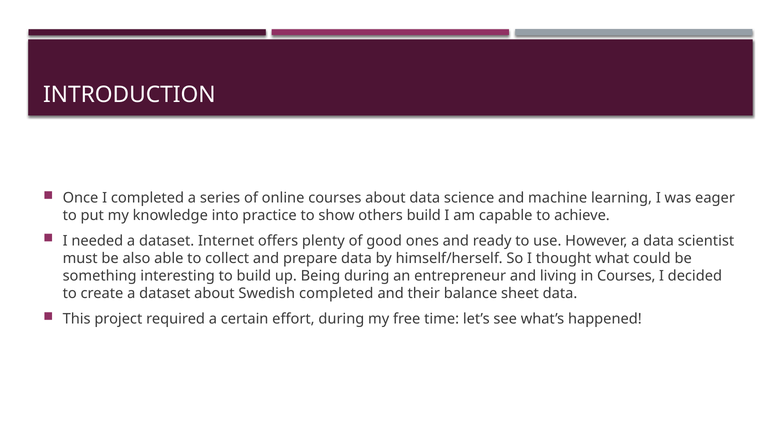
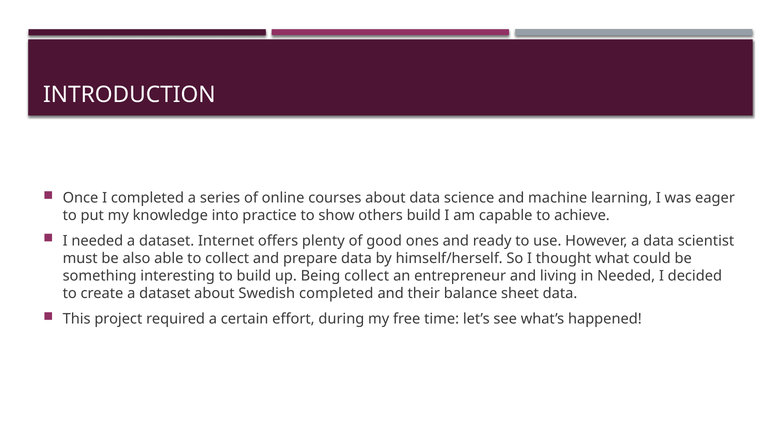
Being during: during -> collect
in Courses: Courses -> Needed
